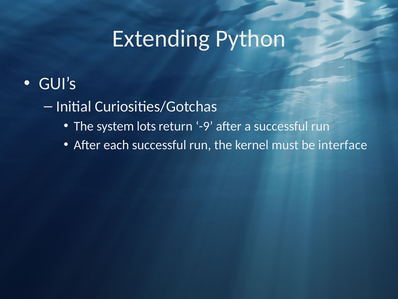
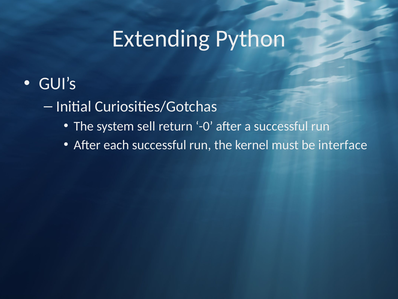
lots: lots -> sell
-9: -9 -> -0
